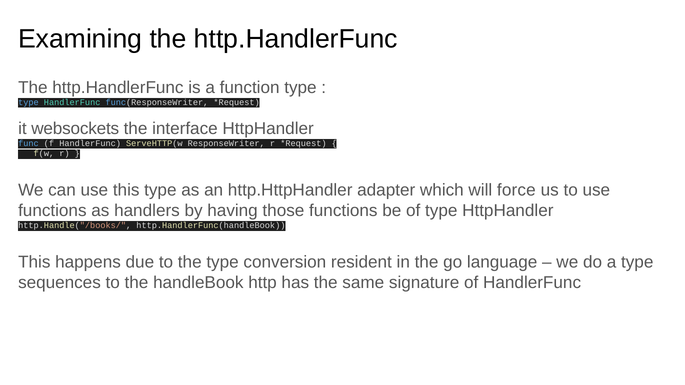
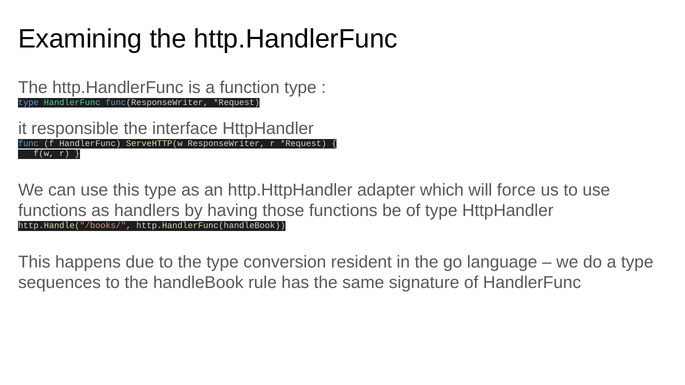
websockets: websockets -> responsible
http: http -> rule
